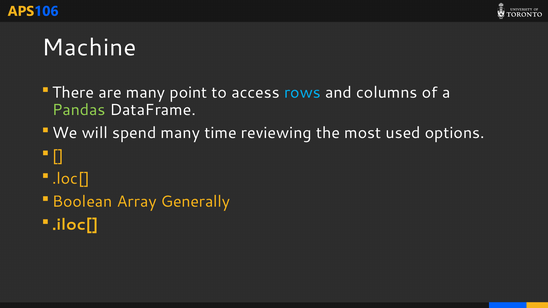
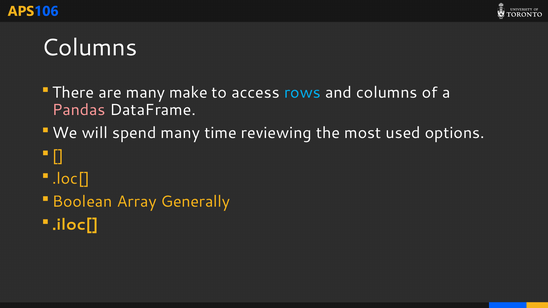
Machine at (89, 48): Machine -> Columns
point: point -> make
Pandas colour: light green -> pink
